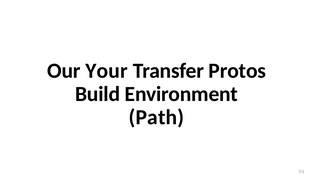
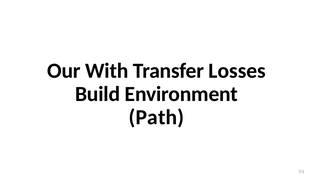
Your: Your -> With
Protos: Protos -> Losses
